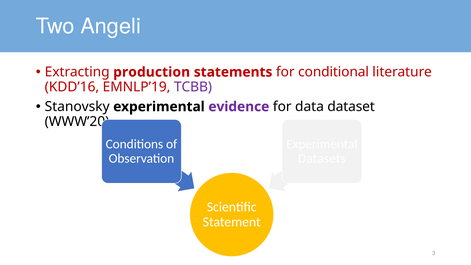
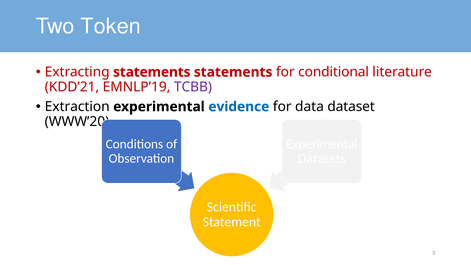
Angeli: Angeli -> Token
Extracting production: production -> statements
KDD’16: KDD’16 -> KDD’21
Stanovsky: Stanovsky -> Extraction
evidence colour: purple -> blue
